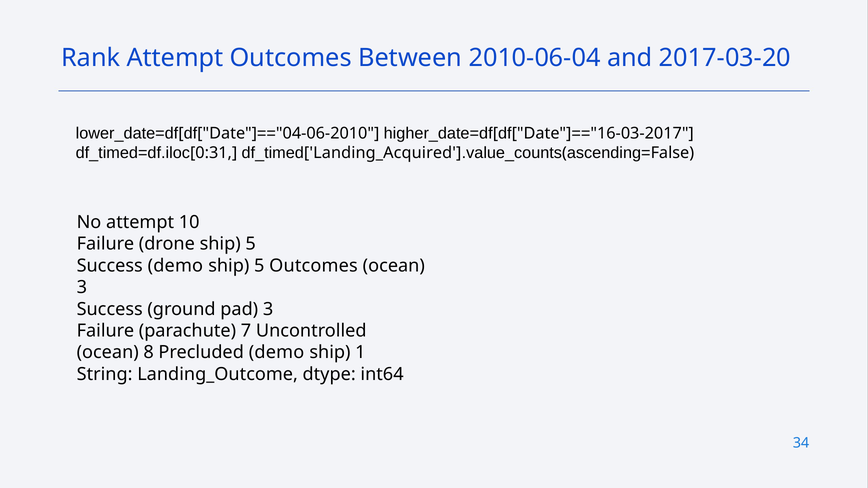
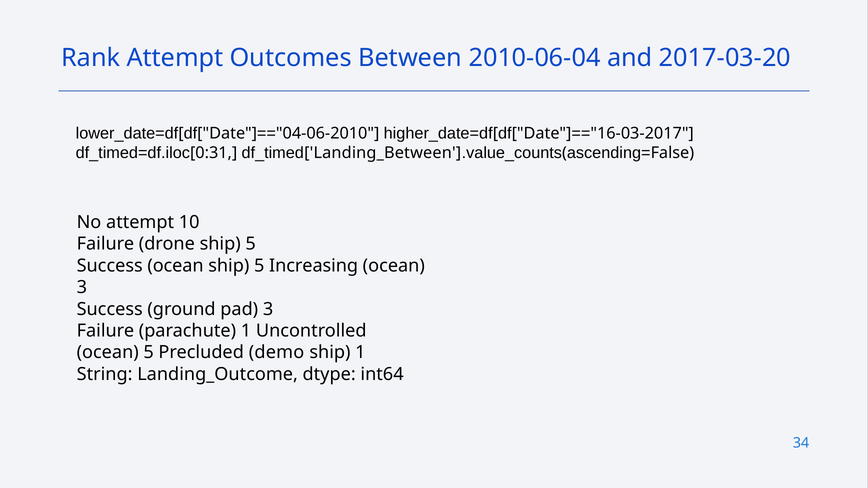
Landing_Acquired: Landing_Acquired -> Landing_Between
Success demo: demo -> ocean
5 Outcomes: Outcomes -> Increasing
parachute 7: 7 -> 1
ocean 8: 8 -> 5
